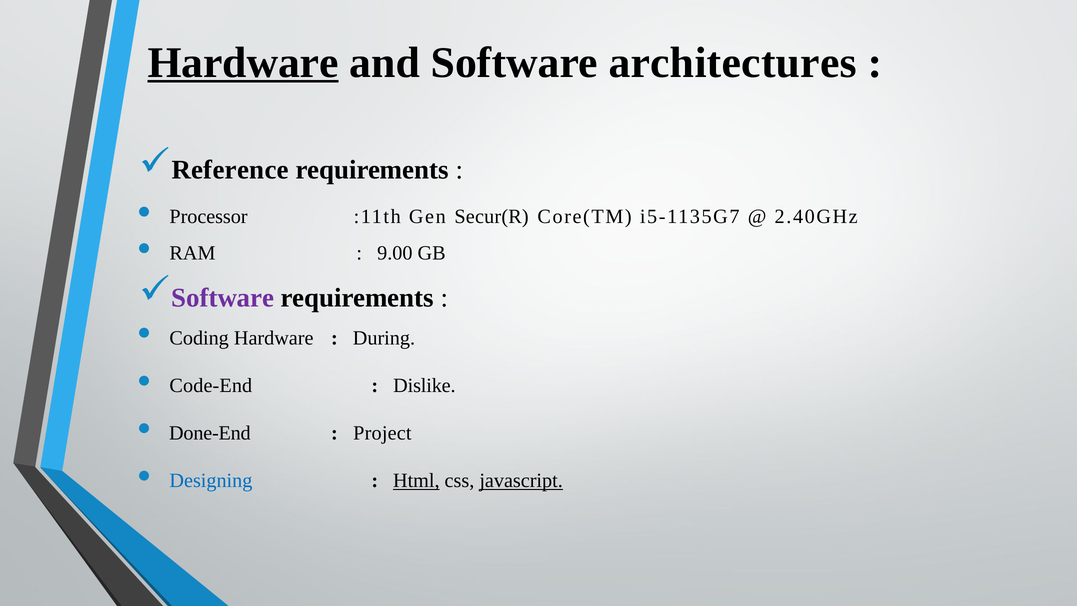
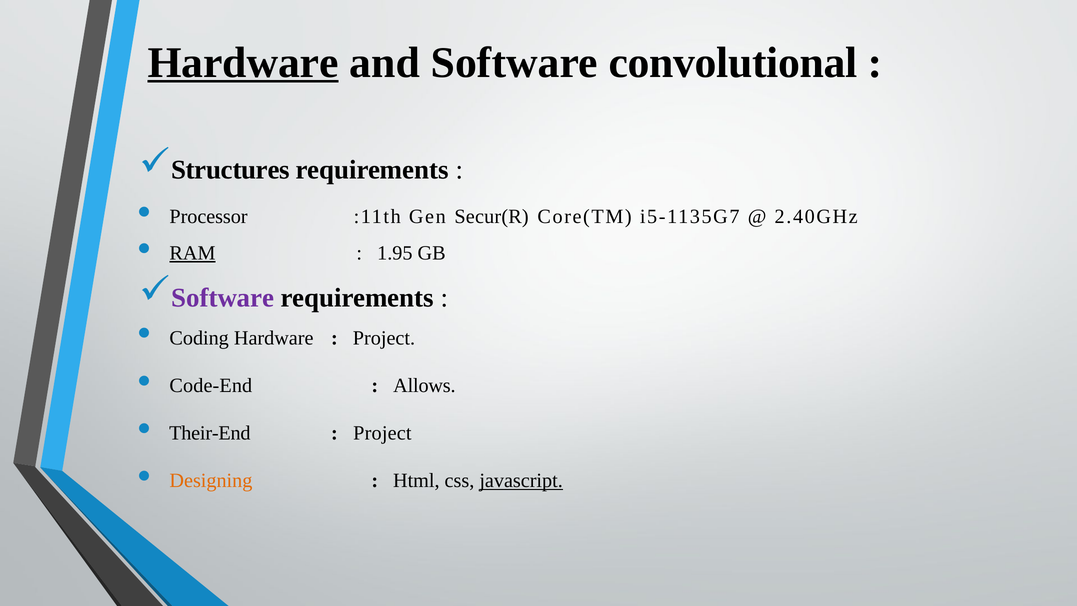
architectures: architectures -> convolutional
Reference: Reference -> Structures
RAM underline: none -> present
9.00: 9.00 -> 1.95
During at (384, 338): During -> Project
Dislike: Dislike -> Allows
Done-End: Done-End -> Their-End
Designing colour: blue -> orange
Html underline: present -> none
